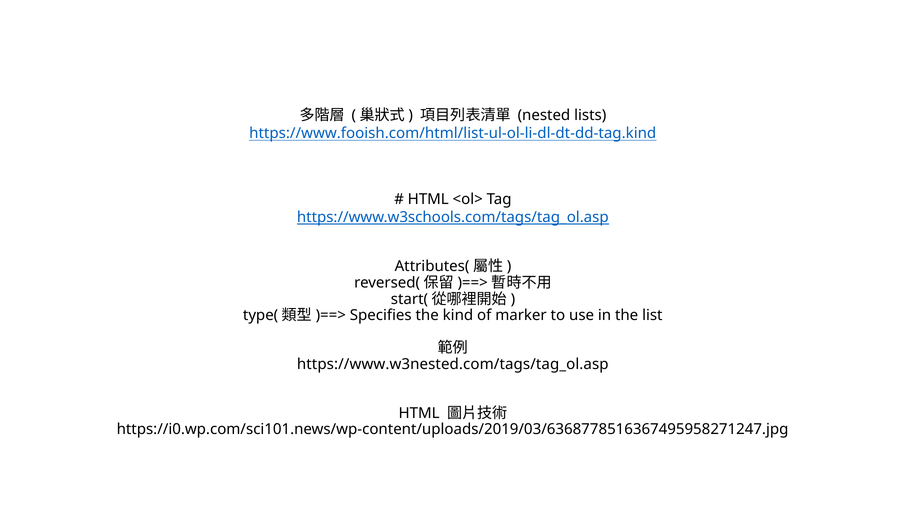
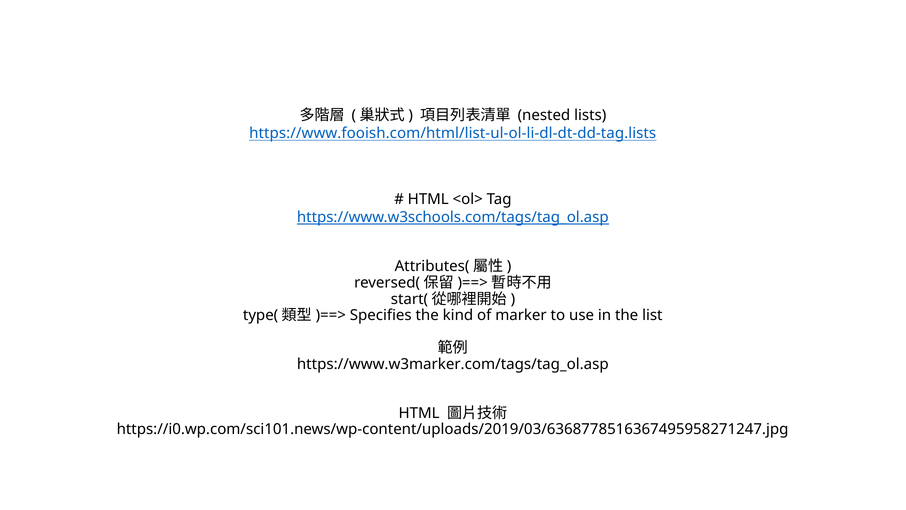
https://www.fooish.com/html/list-ul-ol-li-dl-dt-dd-tag.kind: https://www.fooish.com/html/list-ul-ol-li-dl-dt-dd-tag.kind -> https://www.fooish.com/html/list-ul-ol-li-dl-dt-dd-tag.lists
https://www.w3nested.com/tags/tag_ol.asp: https://www.w3nested.com/tags/tag_ol.asp -> https://www.w3marker.com/tags/tag_ol.asp
